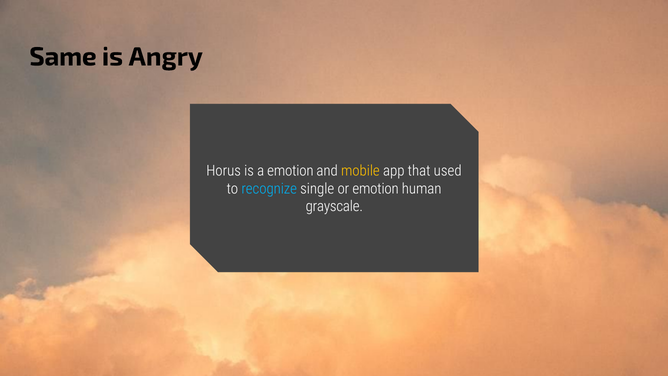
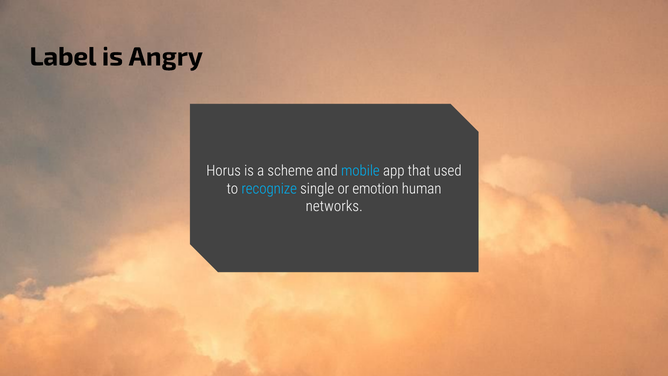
Same: Same -> Label
a emotion: emotion -> scheme
mobile colour: yellow -> light blue
grayscale: grayscale -> networks
